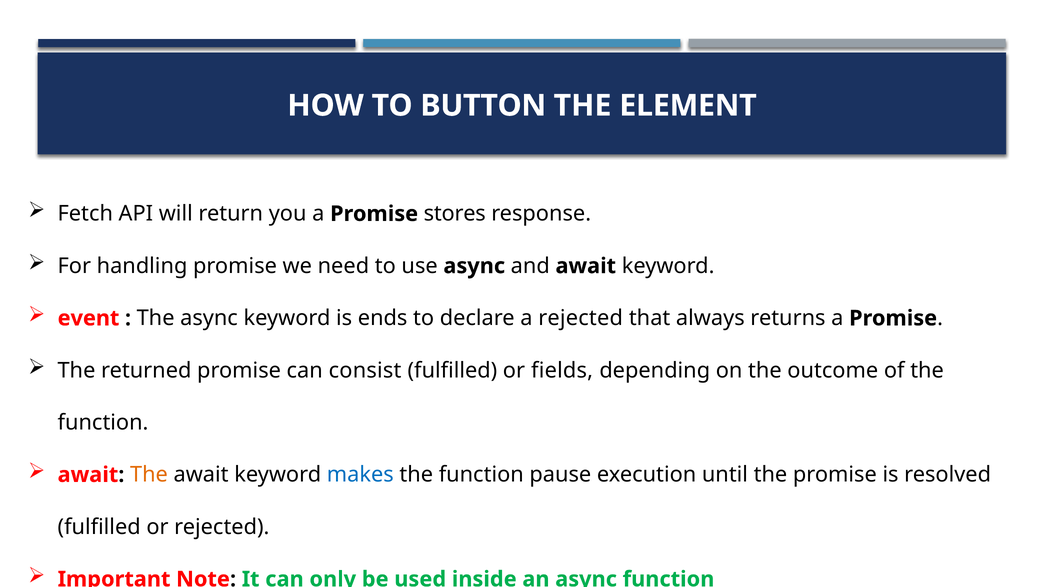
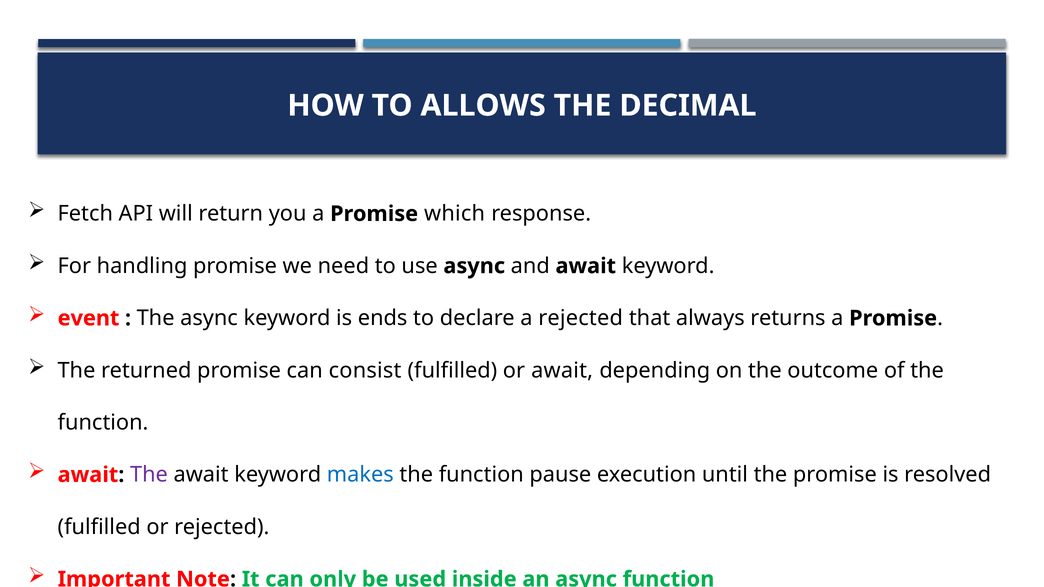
BUTTON: BUTTON -> ALLOWS
ELEMENT: ELEMENT -> DECIMAL
stores: stores -> which
or fields: fields -> await
The at (149, 475) colour: orange -> purple
